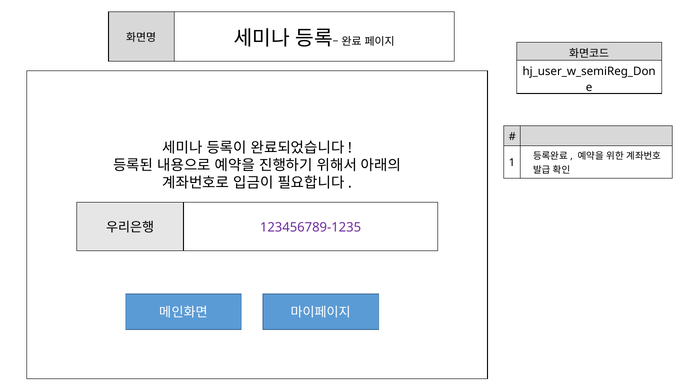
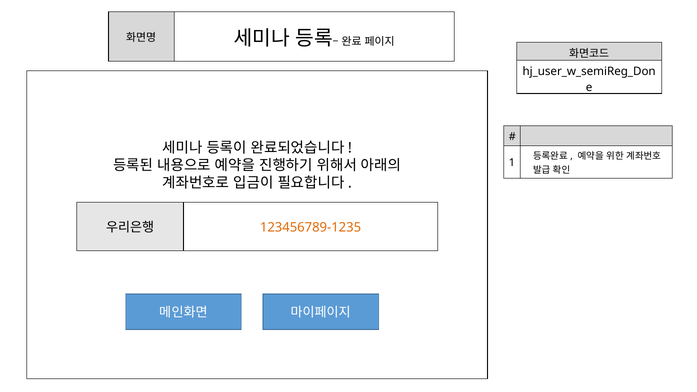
123456789-1235 colour: purple -> orange
